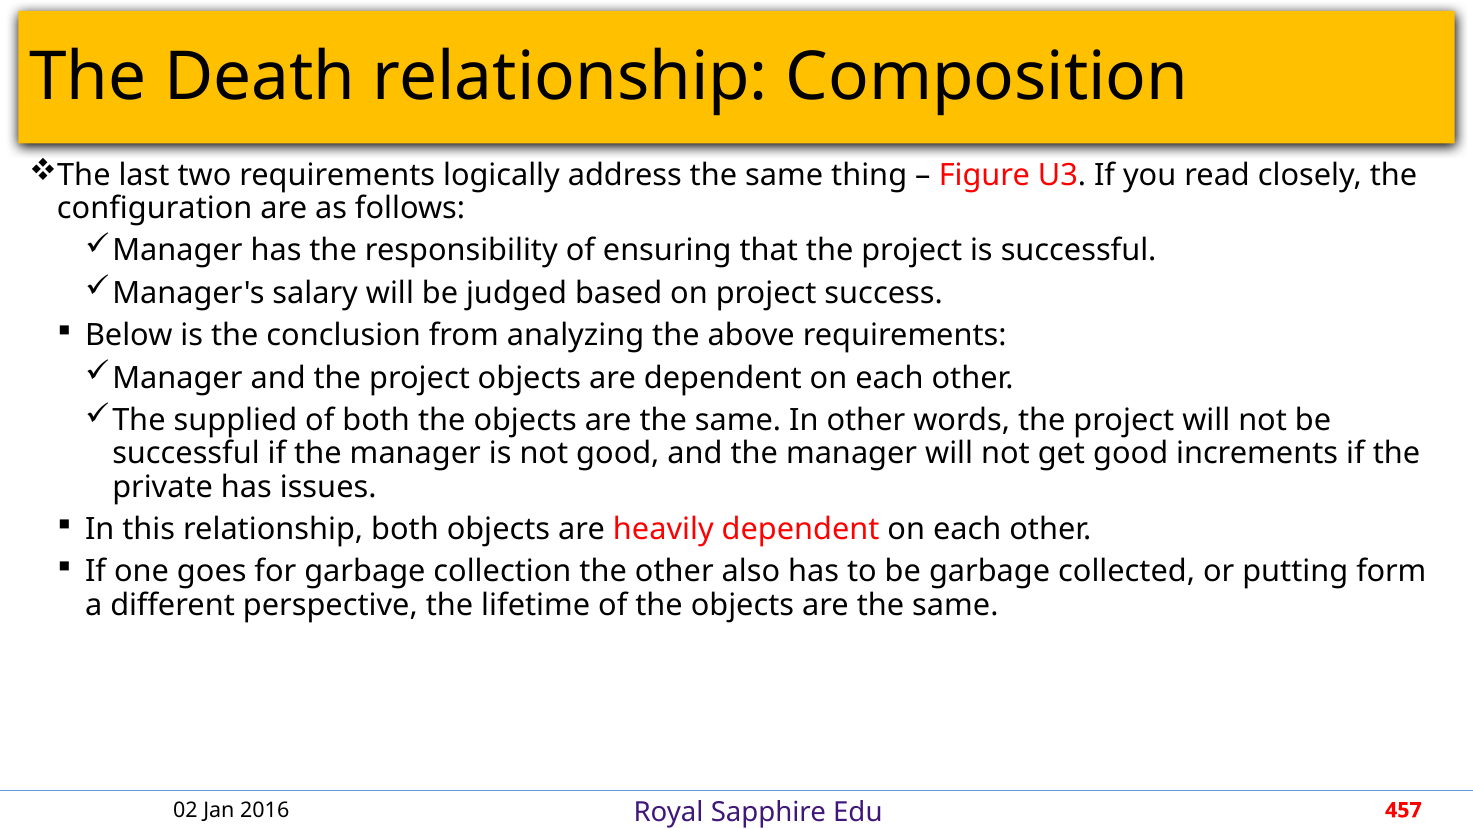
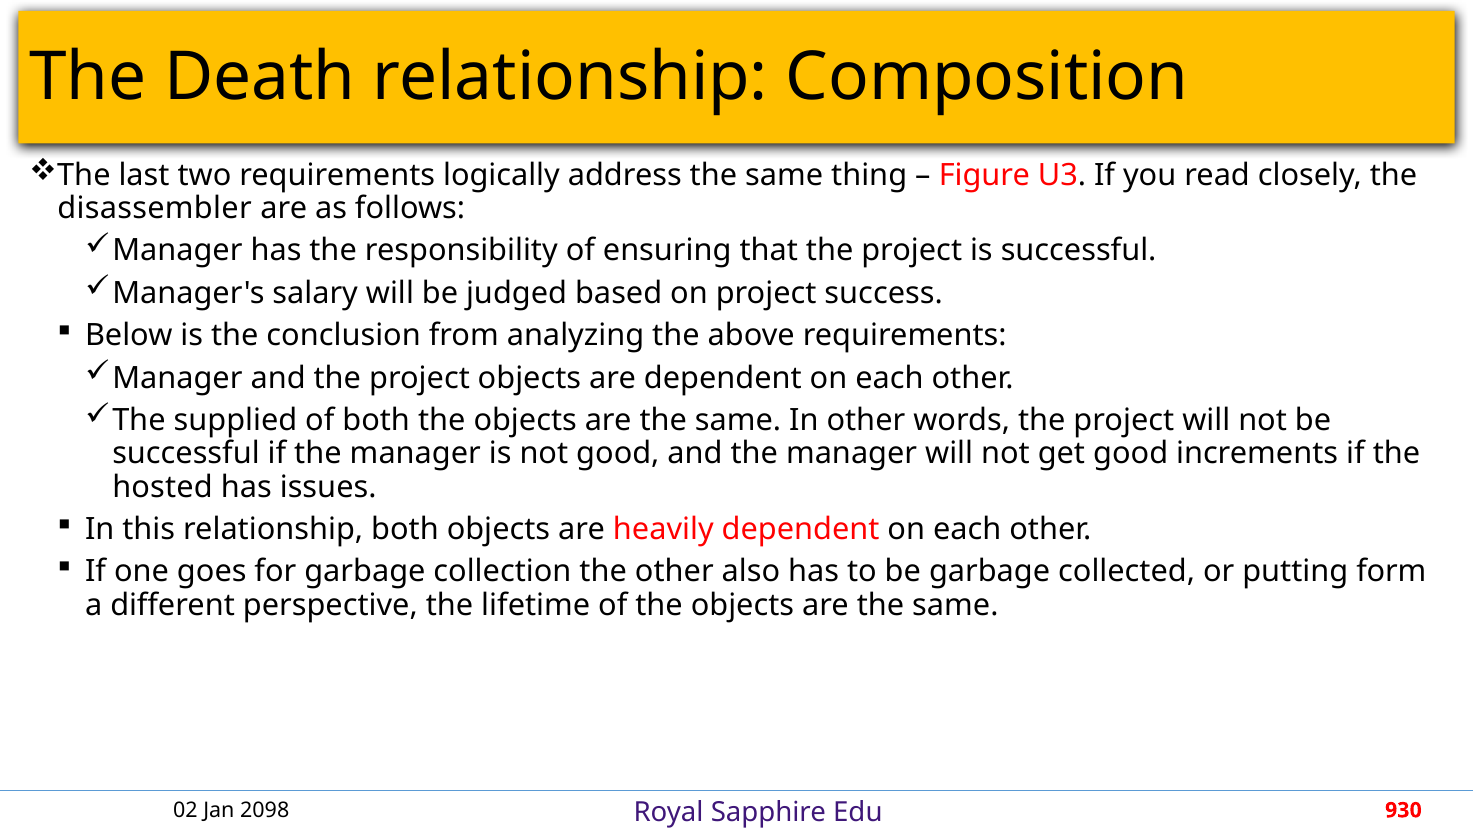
configuration: configuration -> disassembler
private: private -> hosted
2016: 2016 -> 2098
457: 457 -> 930
